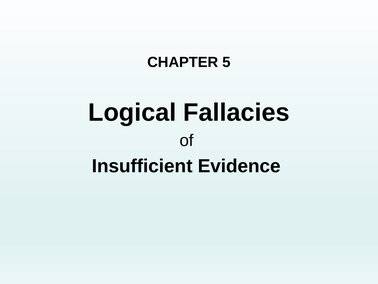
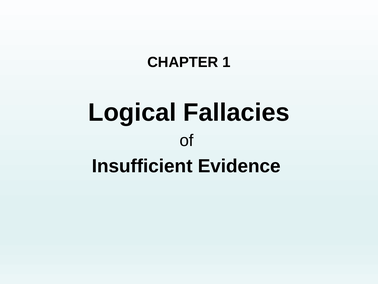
5: 5 -> 1
